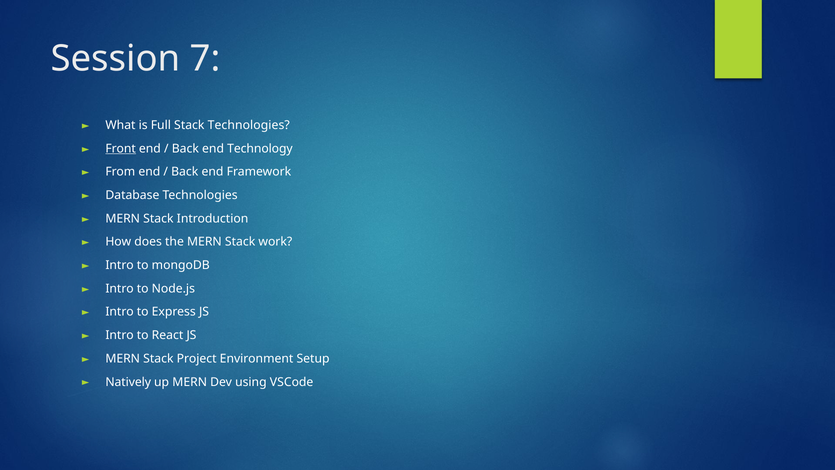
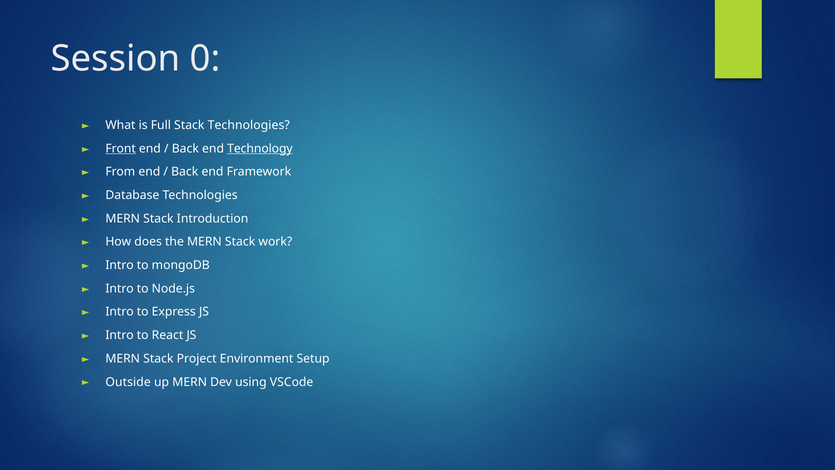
7: 7 -> 0
Technology underline: none -> present
Natively: Natively -> Outside
